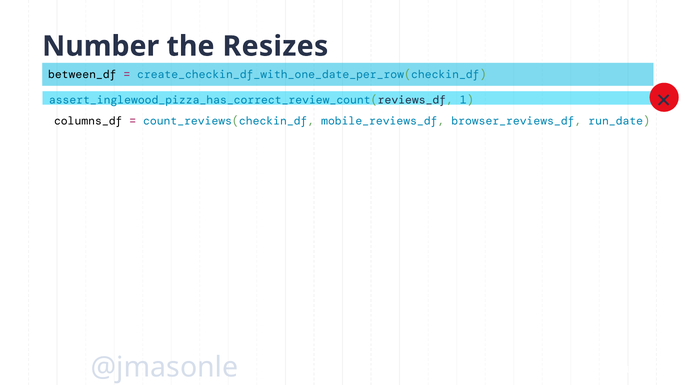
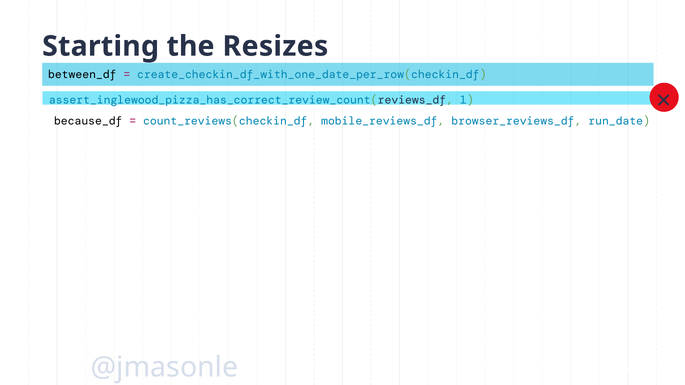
Number: Number -> Starting
columns_df: columns_df -> because_df
